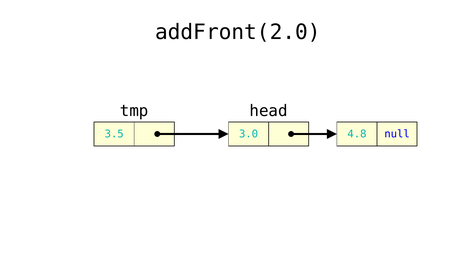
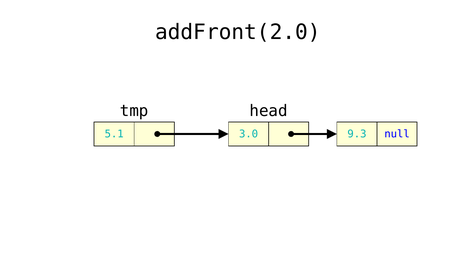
3.5: 3.5 -> 5.1
4.8: 4.8 -> 9.3
